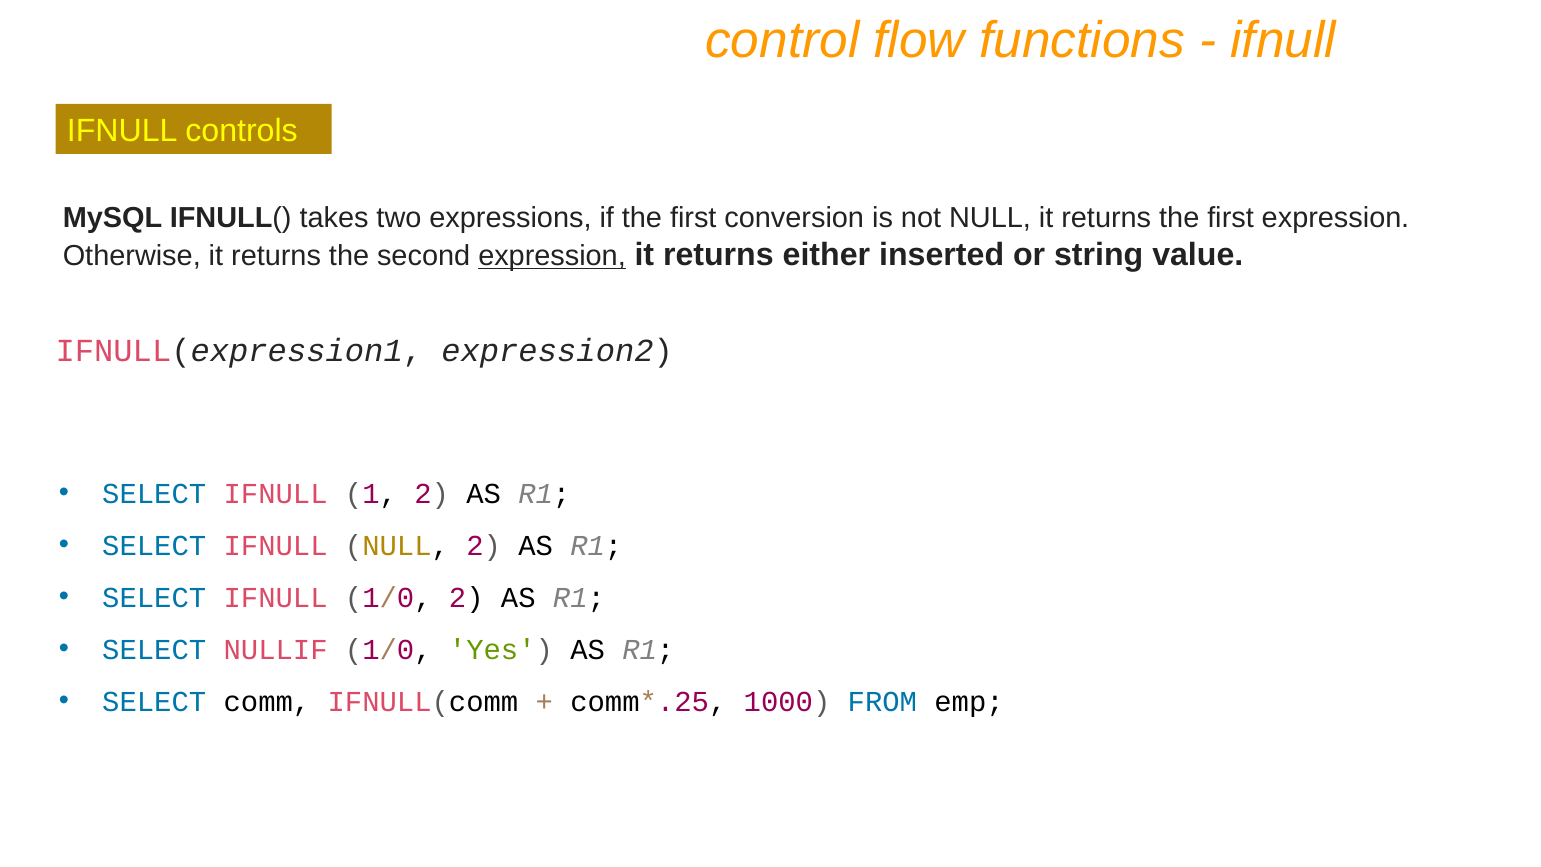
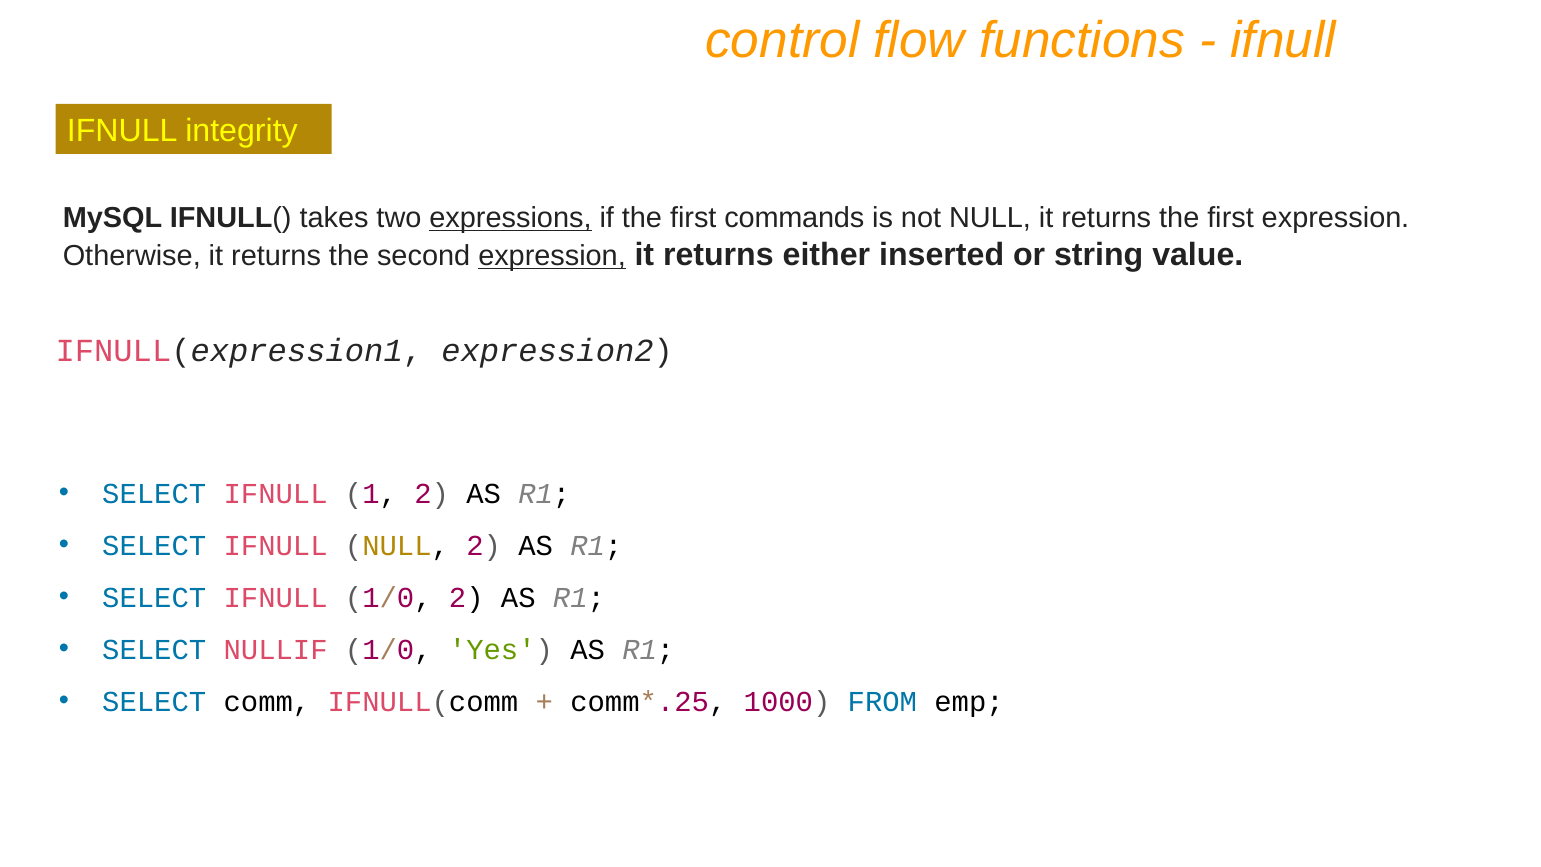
controls: controls -> integrity
expressions underline: none -> present
conversion: conversion -> commands
